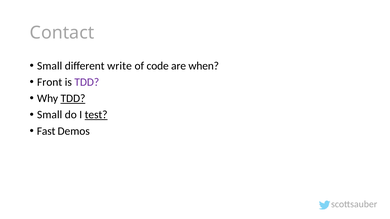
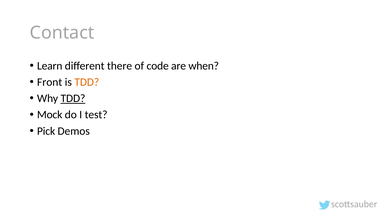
Small at (50, 66): Small -> Learn
write: write -> there
TDD at (87, 82) colour: purple -> orange
Small at (50, 115): Small -> Mock
test underline: present -> none
Fast: Fast -> Pick
